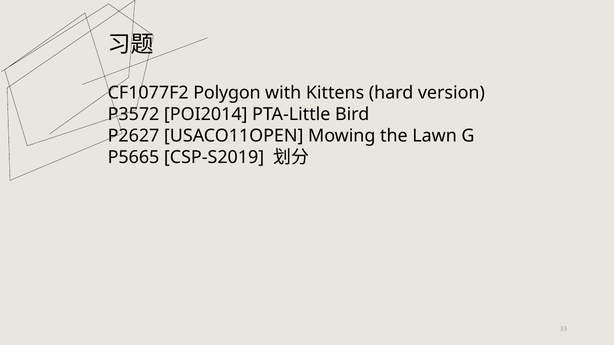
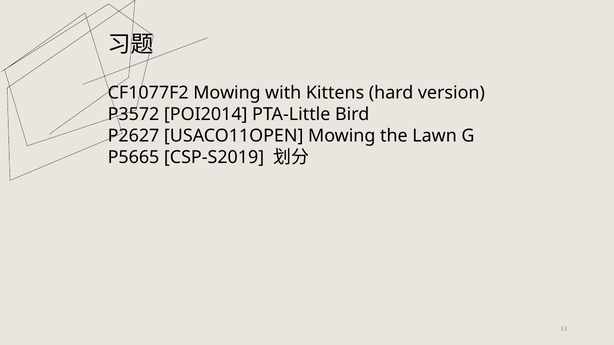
CF1077F2 Polygon: Polygon -> Mowing
